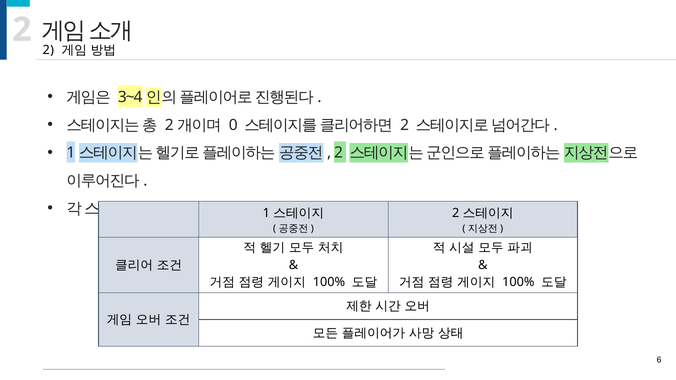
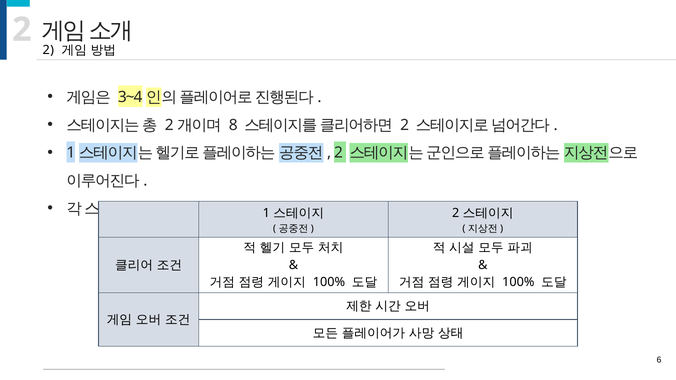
0: 0 -> 8
